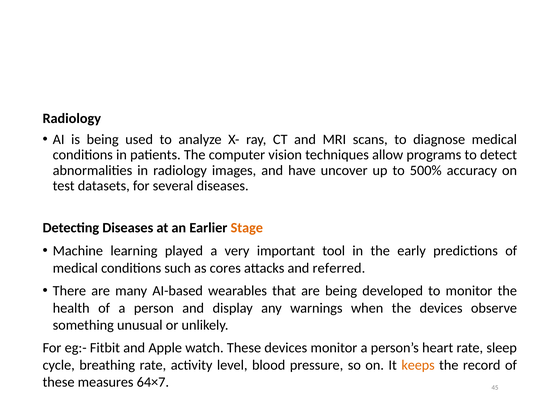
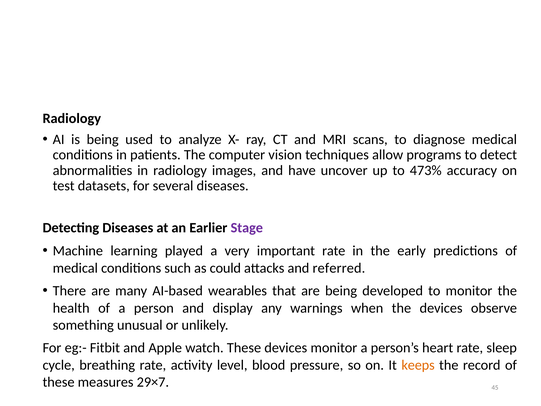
500%: 500% -> 473%
Stage colour: orange -> purple
important tool: tool -> rate
cores: cores -> could
64×7: 64×7 -> 29×7
